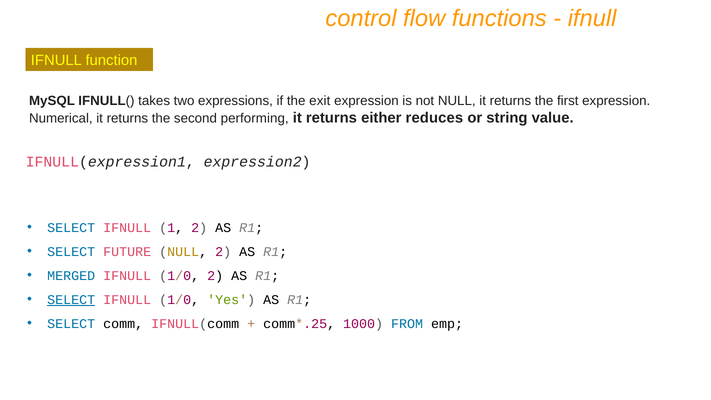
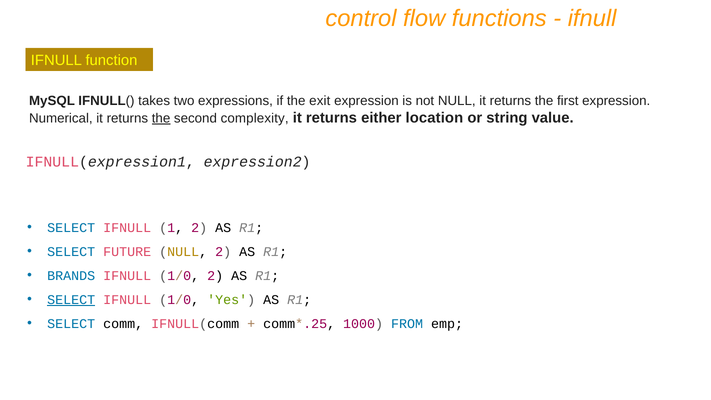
the at (161, 118) underline: none -> present
performing: performing -> complexity
reduces: reduces -> location
MERGED: MERGED -> BRANDS
